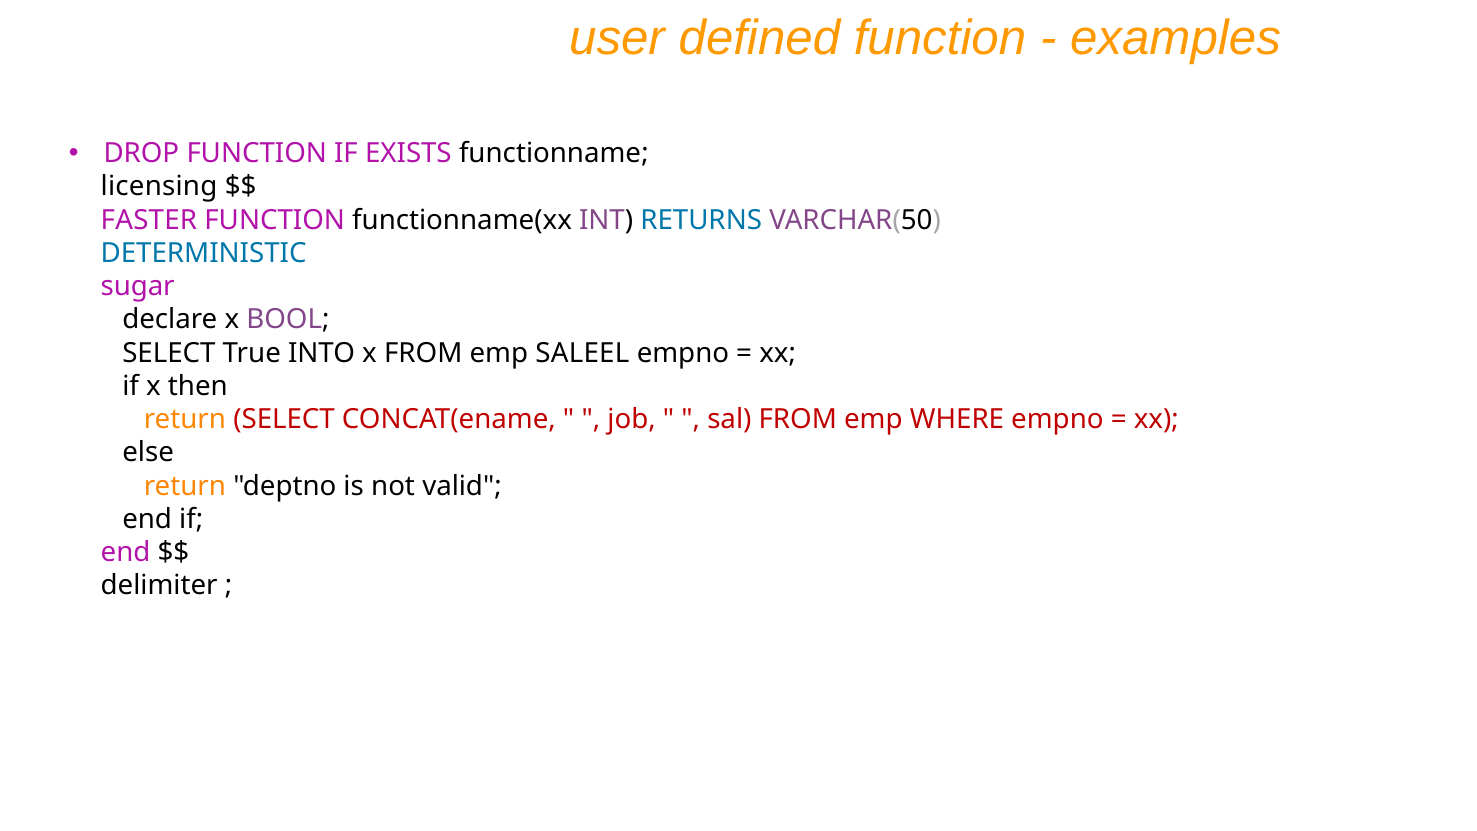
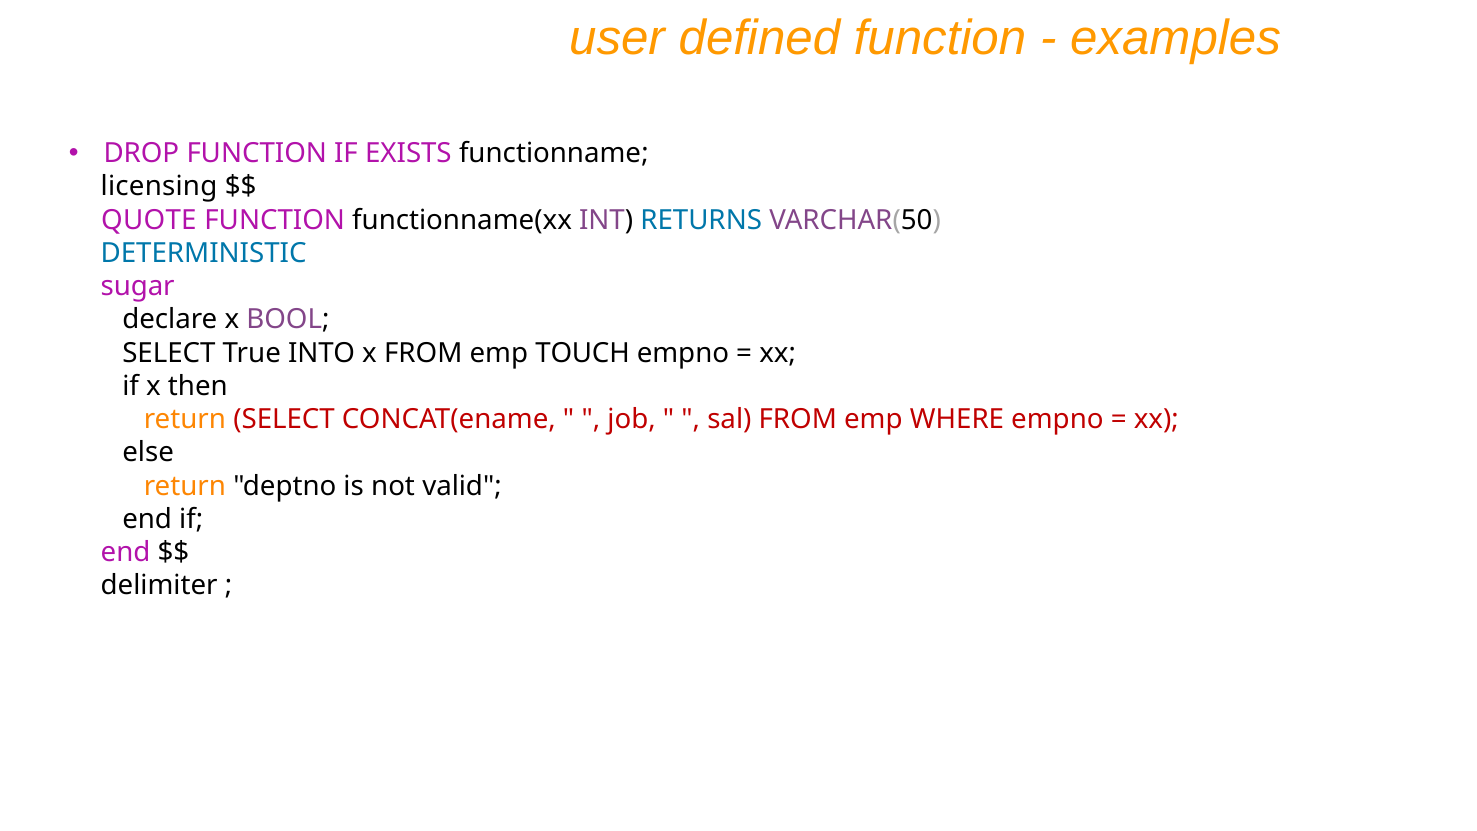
FASTER: FASTER -> QUOTE
SALEEL: SALEEL -> TOUCH
